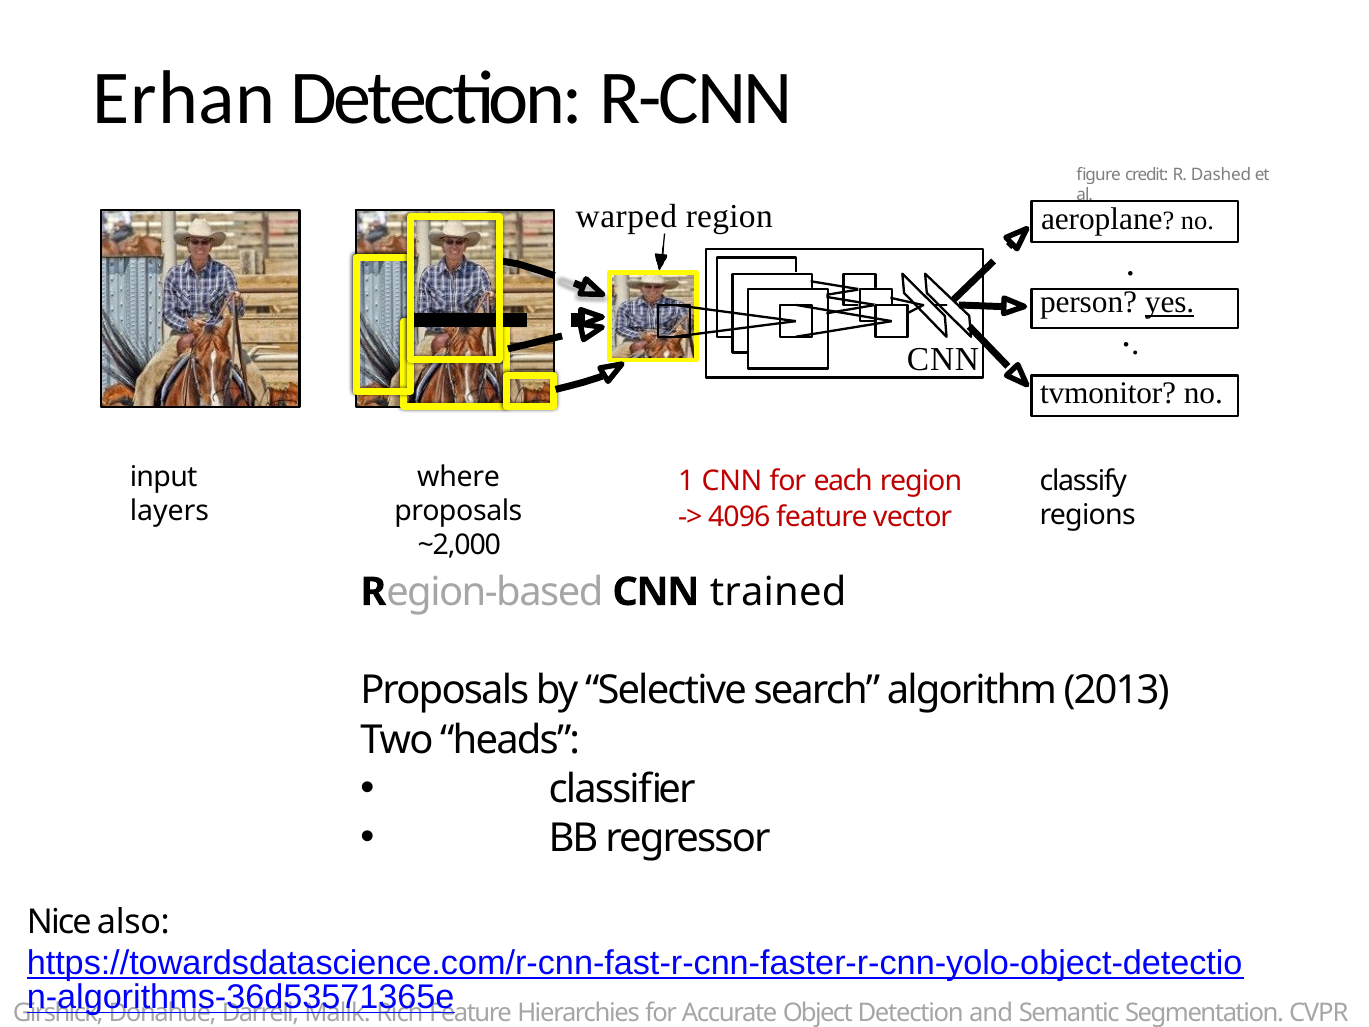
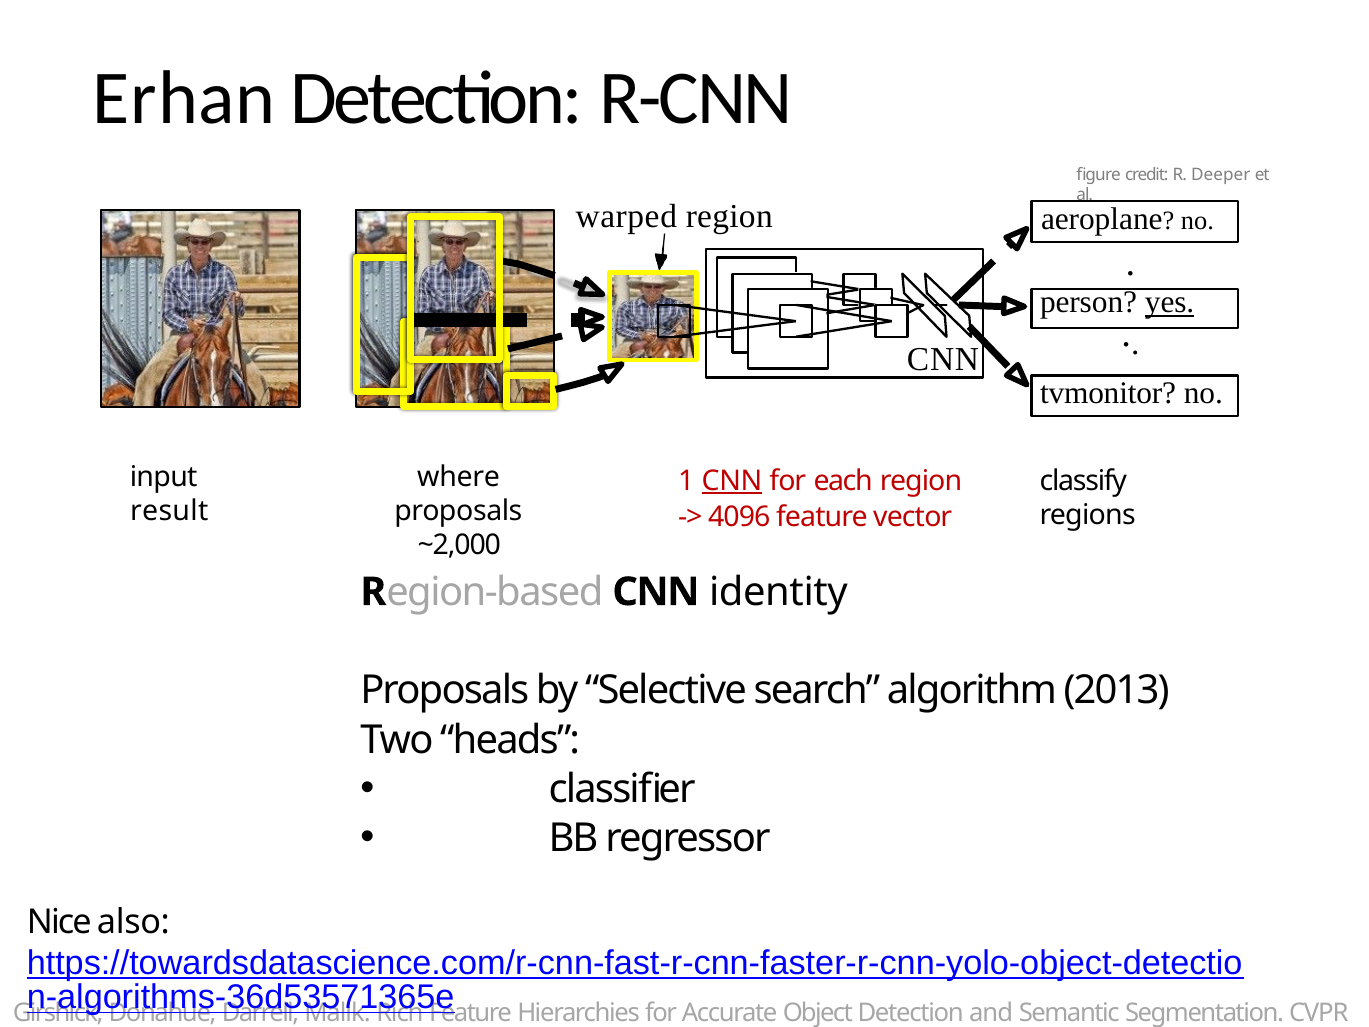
Dashed: Dashed -> Deeper
CNN at (732, 481) underline: none -> present
layers: layers -> result
trained: trained -> identity
